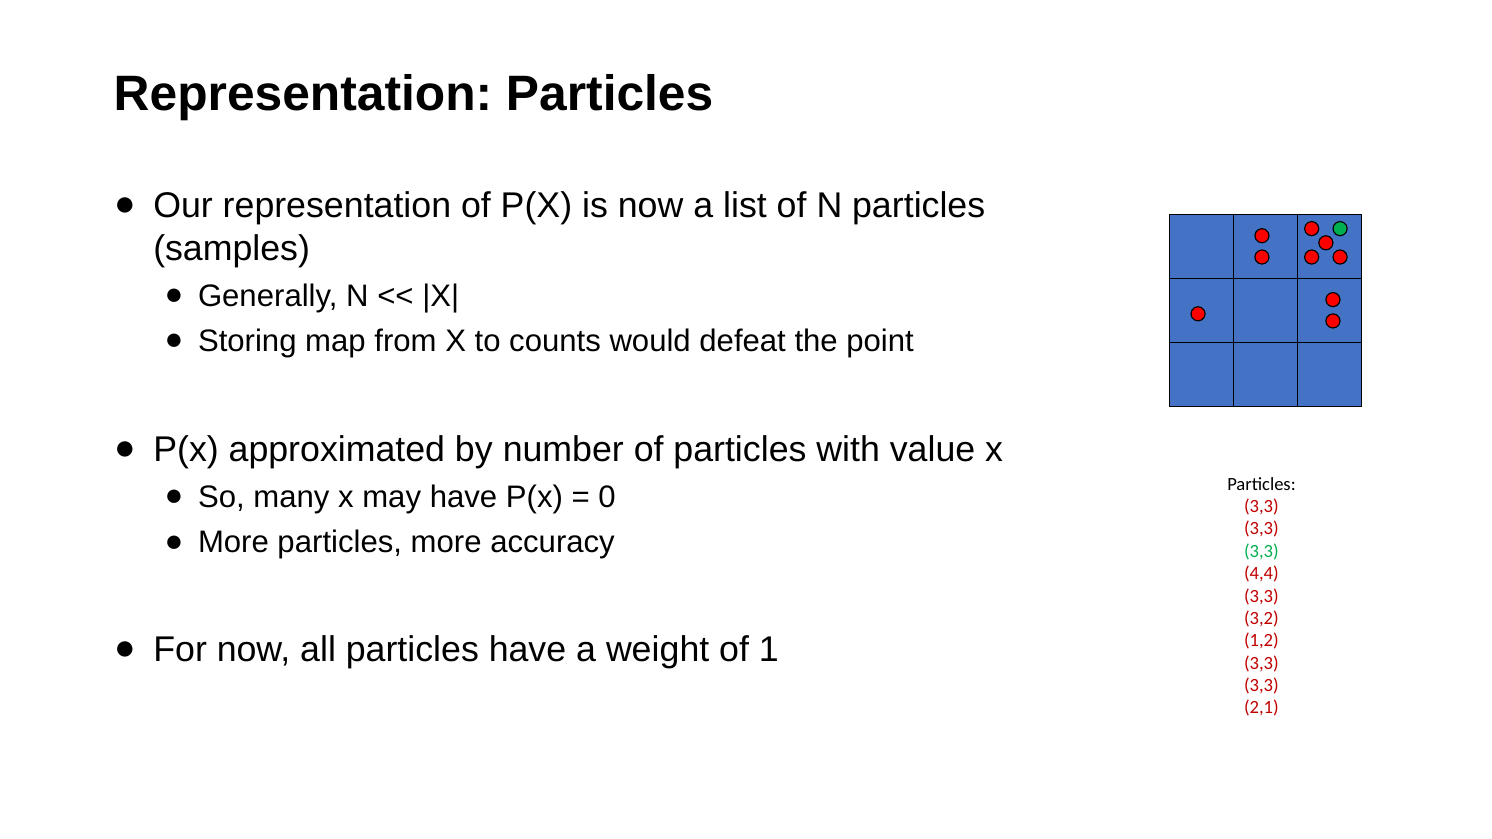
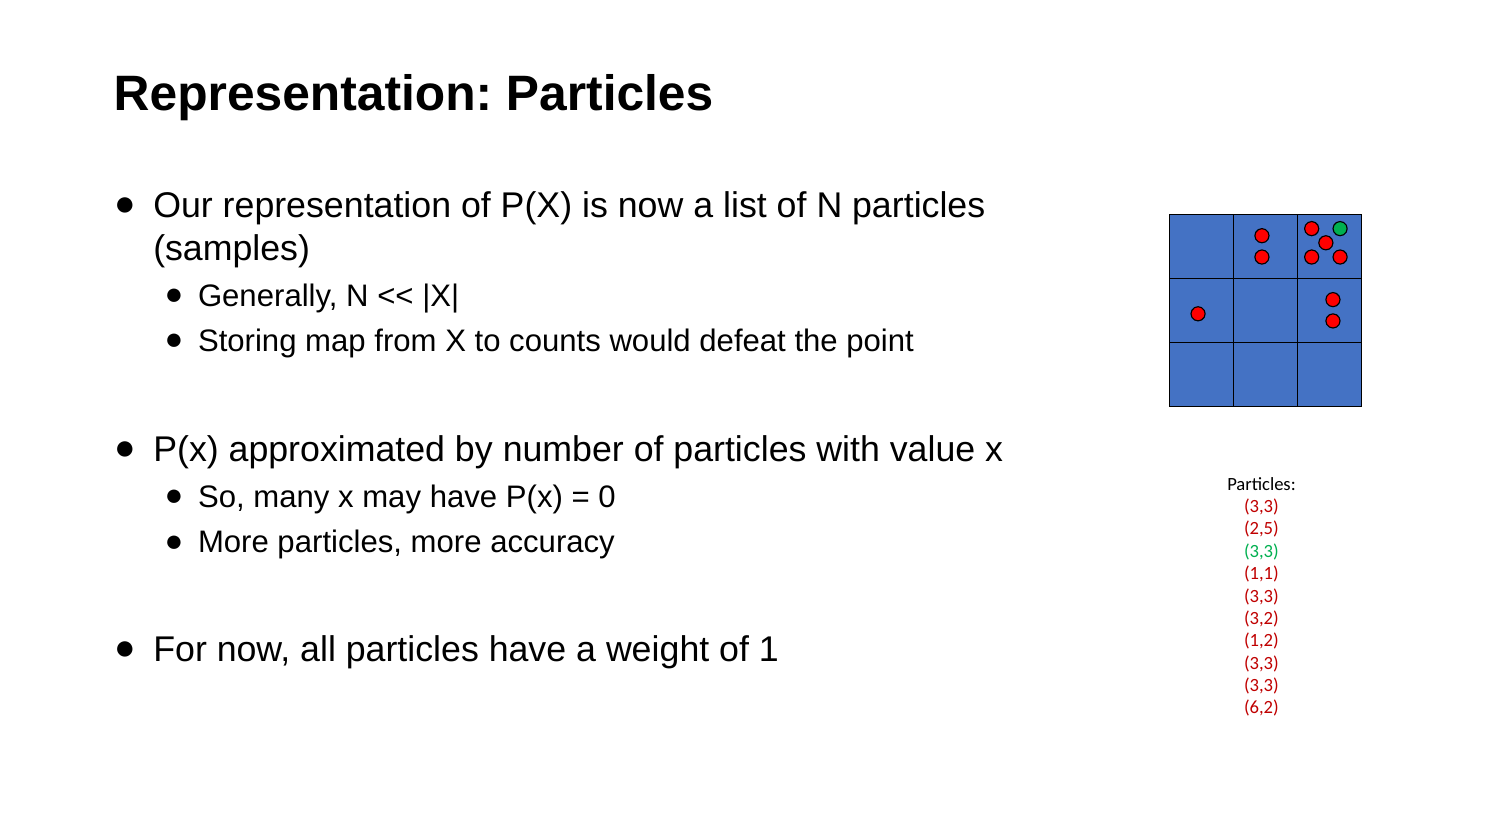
3,3 at (1261, 529): 3,3 -> 2,5
4,4: 4,4 -> 1,1
2,1: 2,1 -> 6,2
